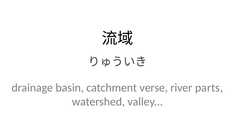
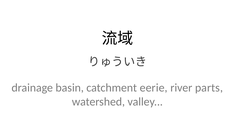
verse: verse -> eerie
